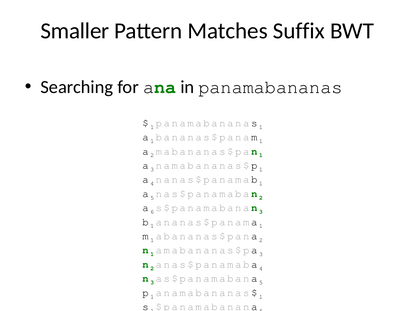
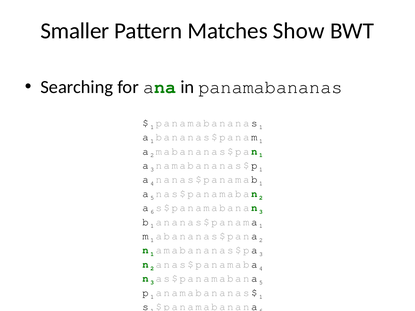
Suffix: Suffix -> Show
